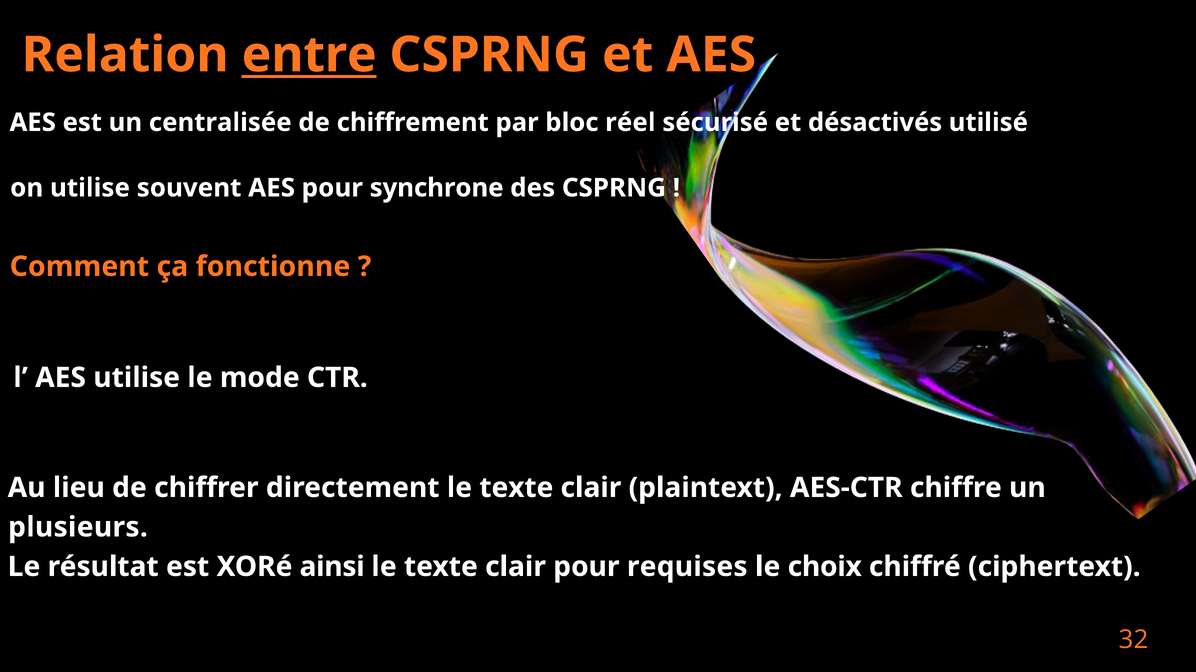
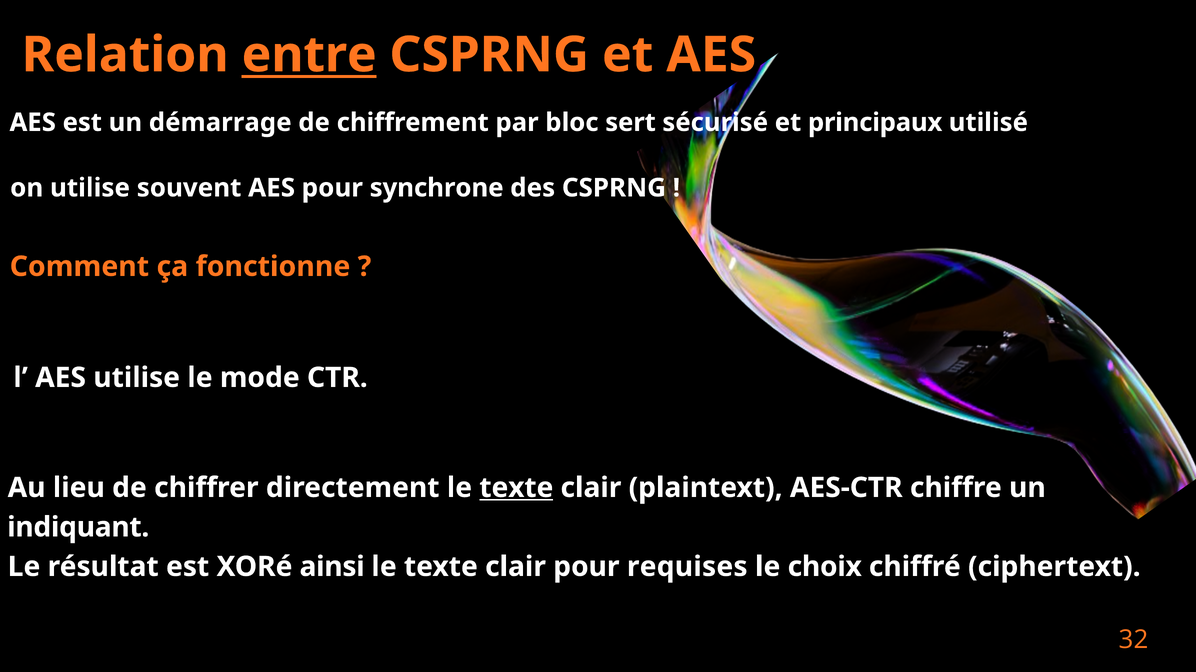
centralisée: centralisée -> démarrage
réel: réel -> sert
désactivés: désactivés -> principaux
texte at (516, 488) underline: none -> present
plusieurs: plusieurs -> indiquant
